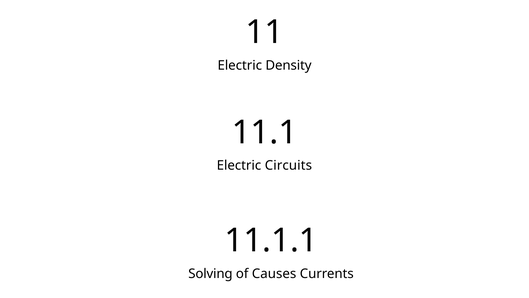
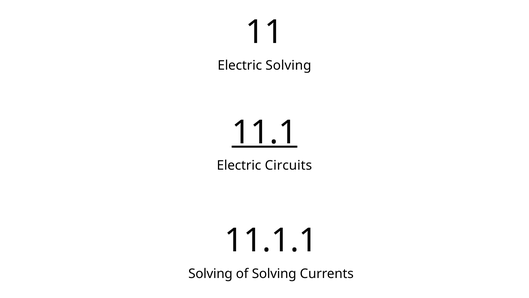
Electric Density: Density -> Solving
11.1 underline: none -> present
of Causes: Causes -> Solving
